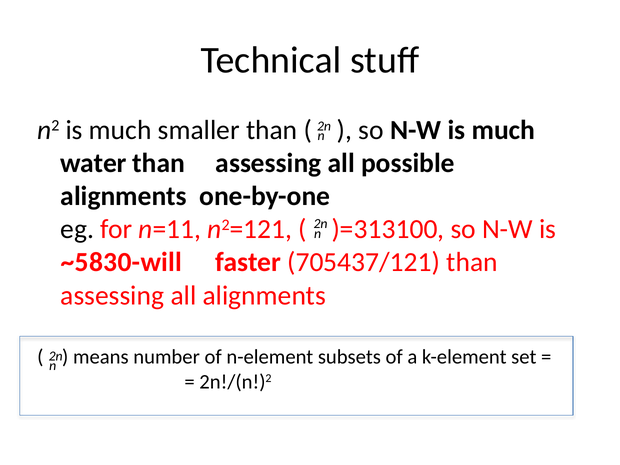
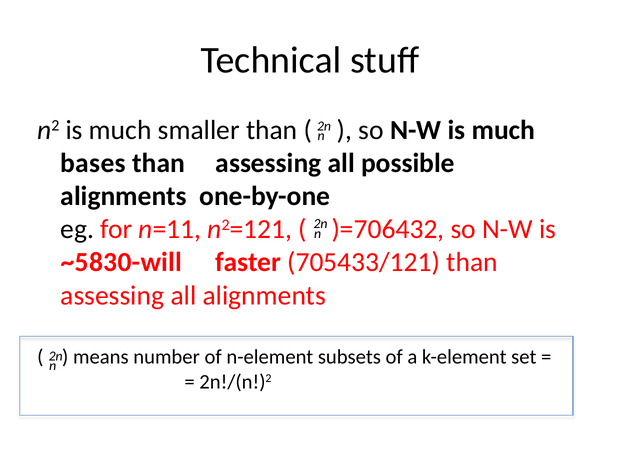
water: water -> bases
)=313100: )=313100 -> )=706432
705437/121: 705437/121 -> 705433/121
